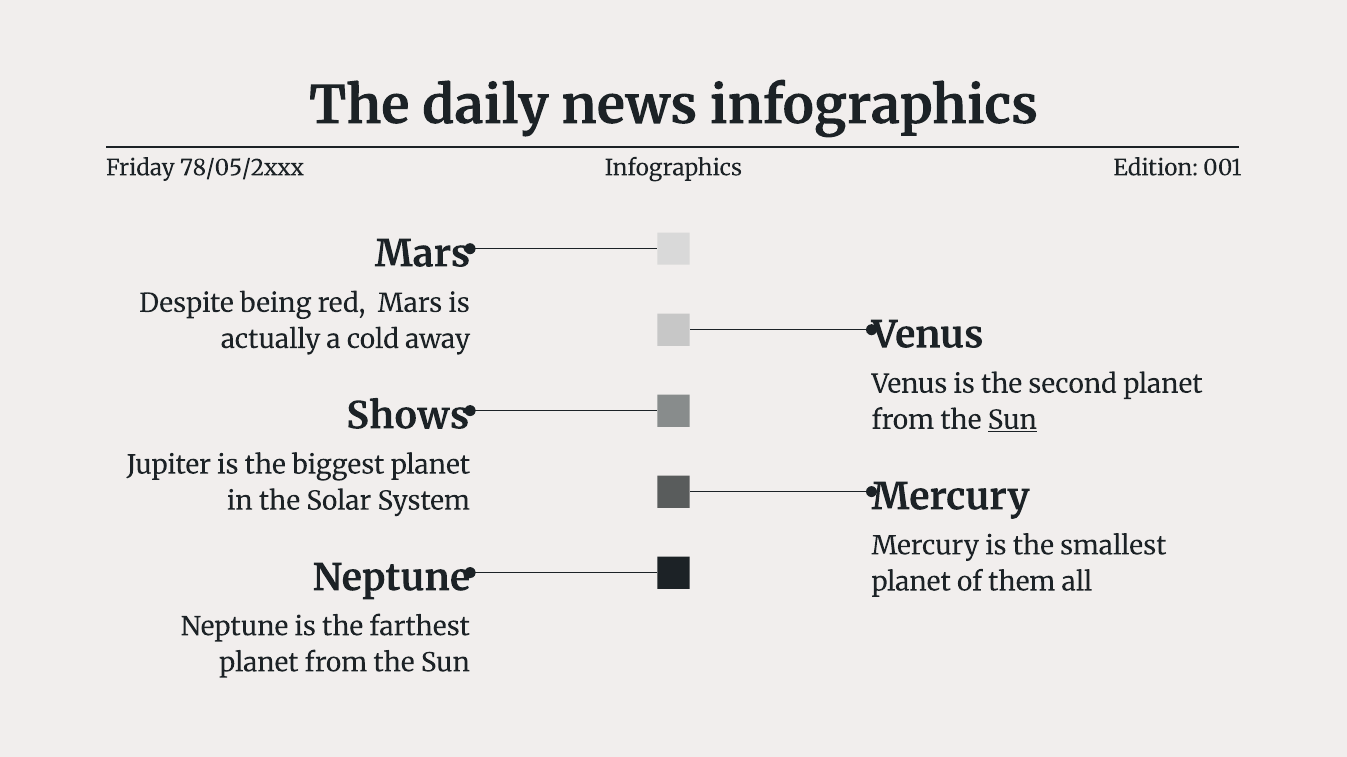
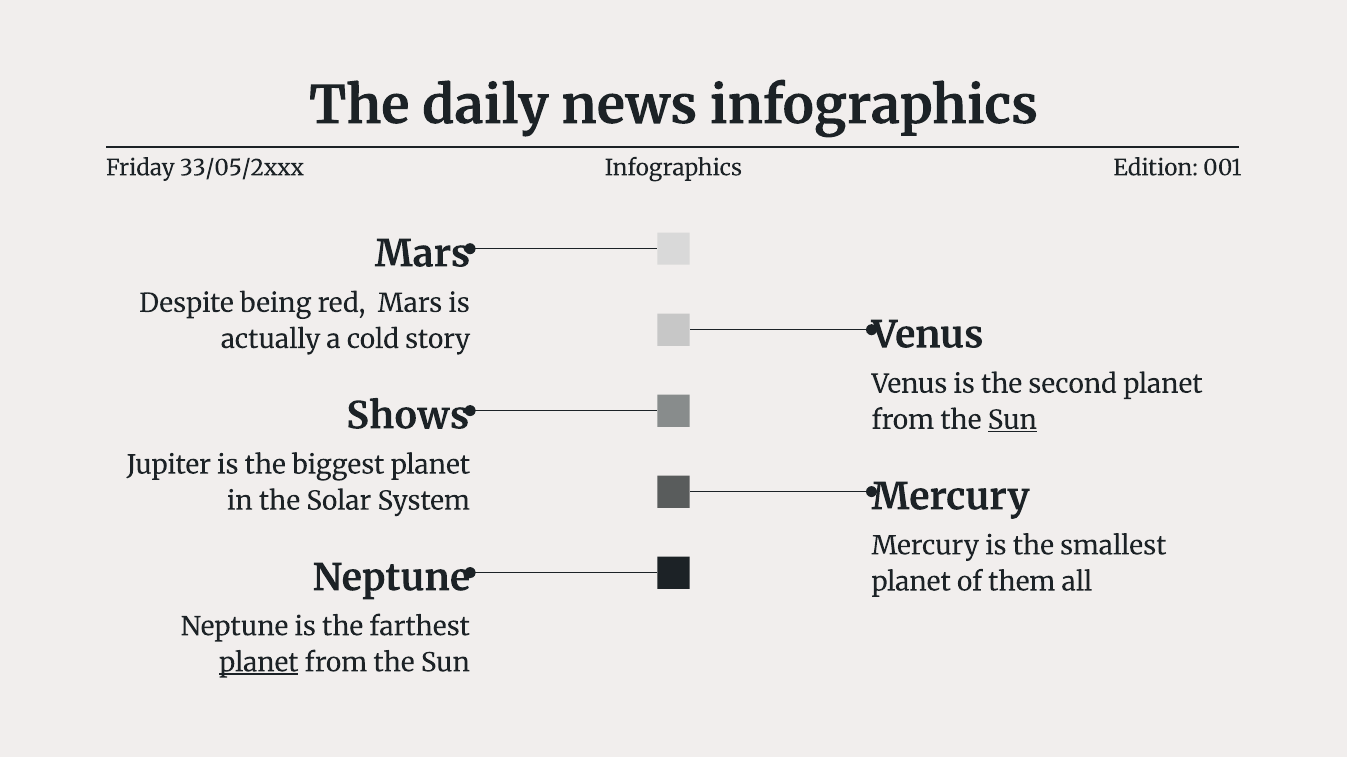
78/05/2xxx: 78/05/2xxx -> 33/05/2xxx
away: away -> story
planet at (259, 663) underline: none -> present
